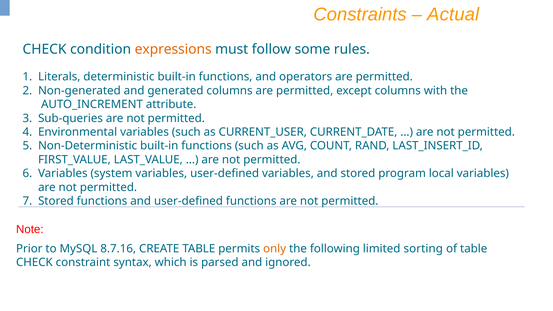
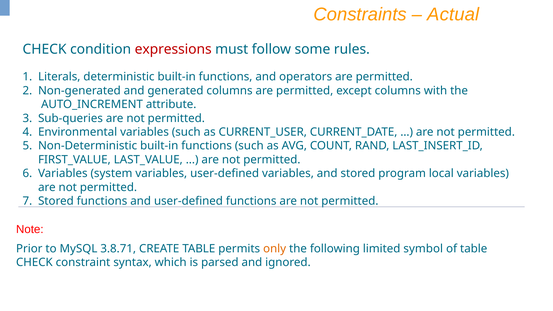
expressions colour: orange -> red
8.7.16: 8.7.16 -> 3.8.71
sorting: sorting -> symbol
